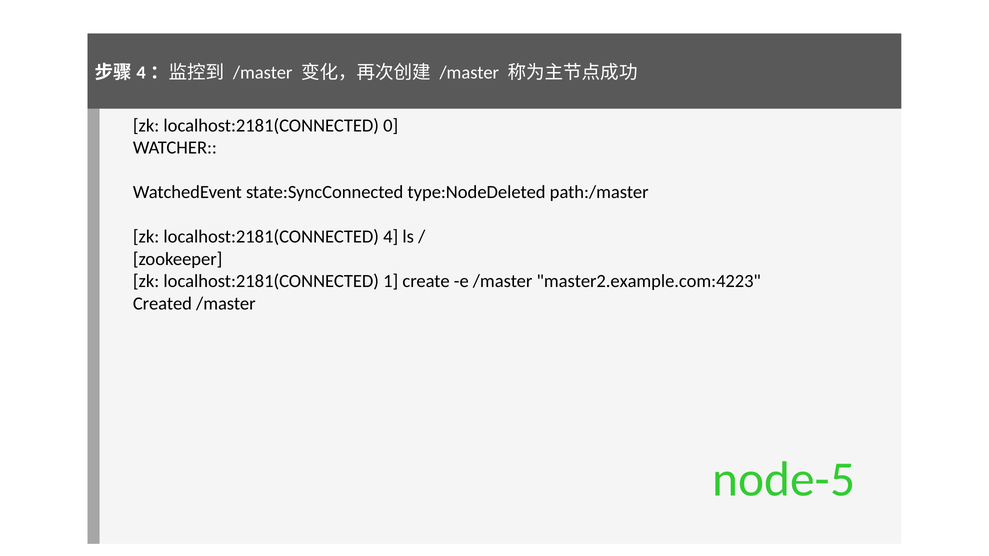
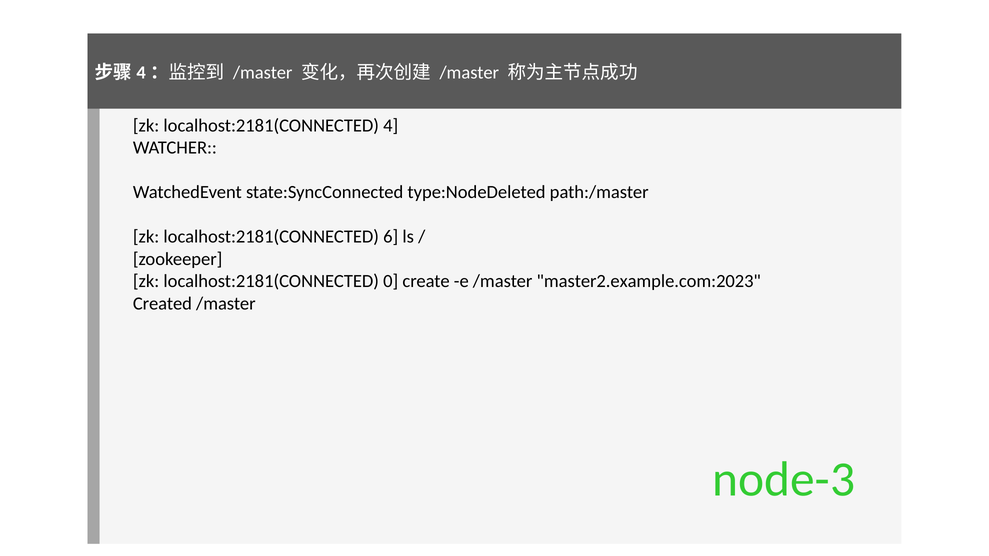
0: 0 -> 4
4: 4 -> 6
1: 1 -> 0
master2.example.com:4223: master2.example.com:4223 -> master2.example.com:2023
node-5: node-5 -> node-3
